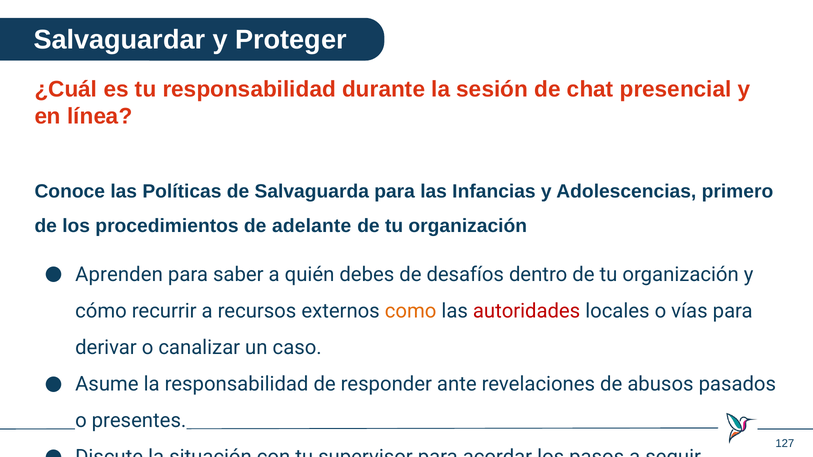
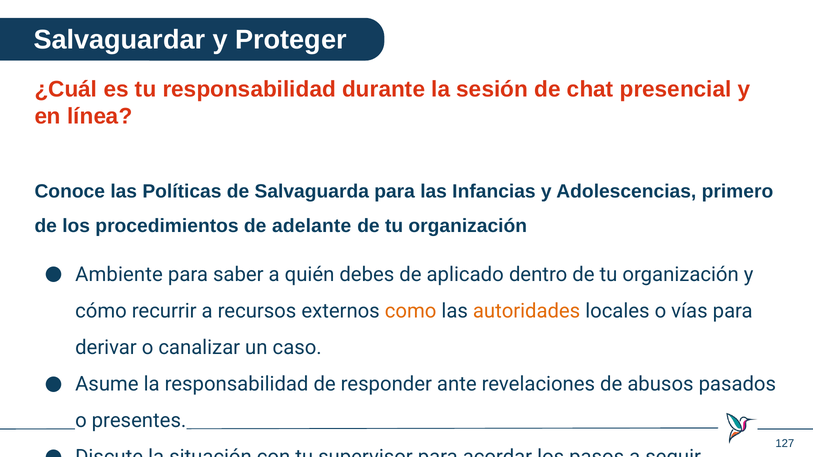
Aprenden: Aprenden -> Ambiente
desafíos: desafíos -> aplicado
autoridades colour: red -> orange
